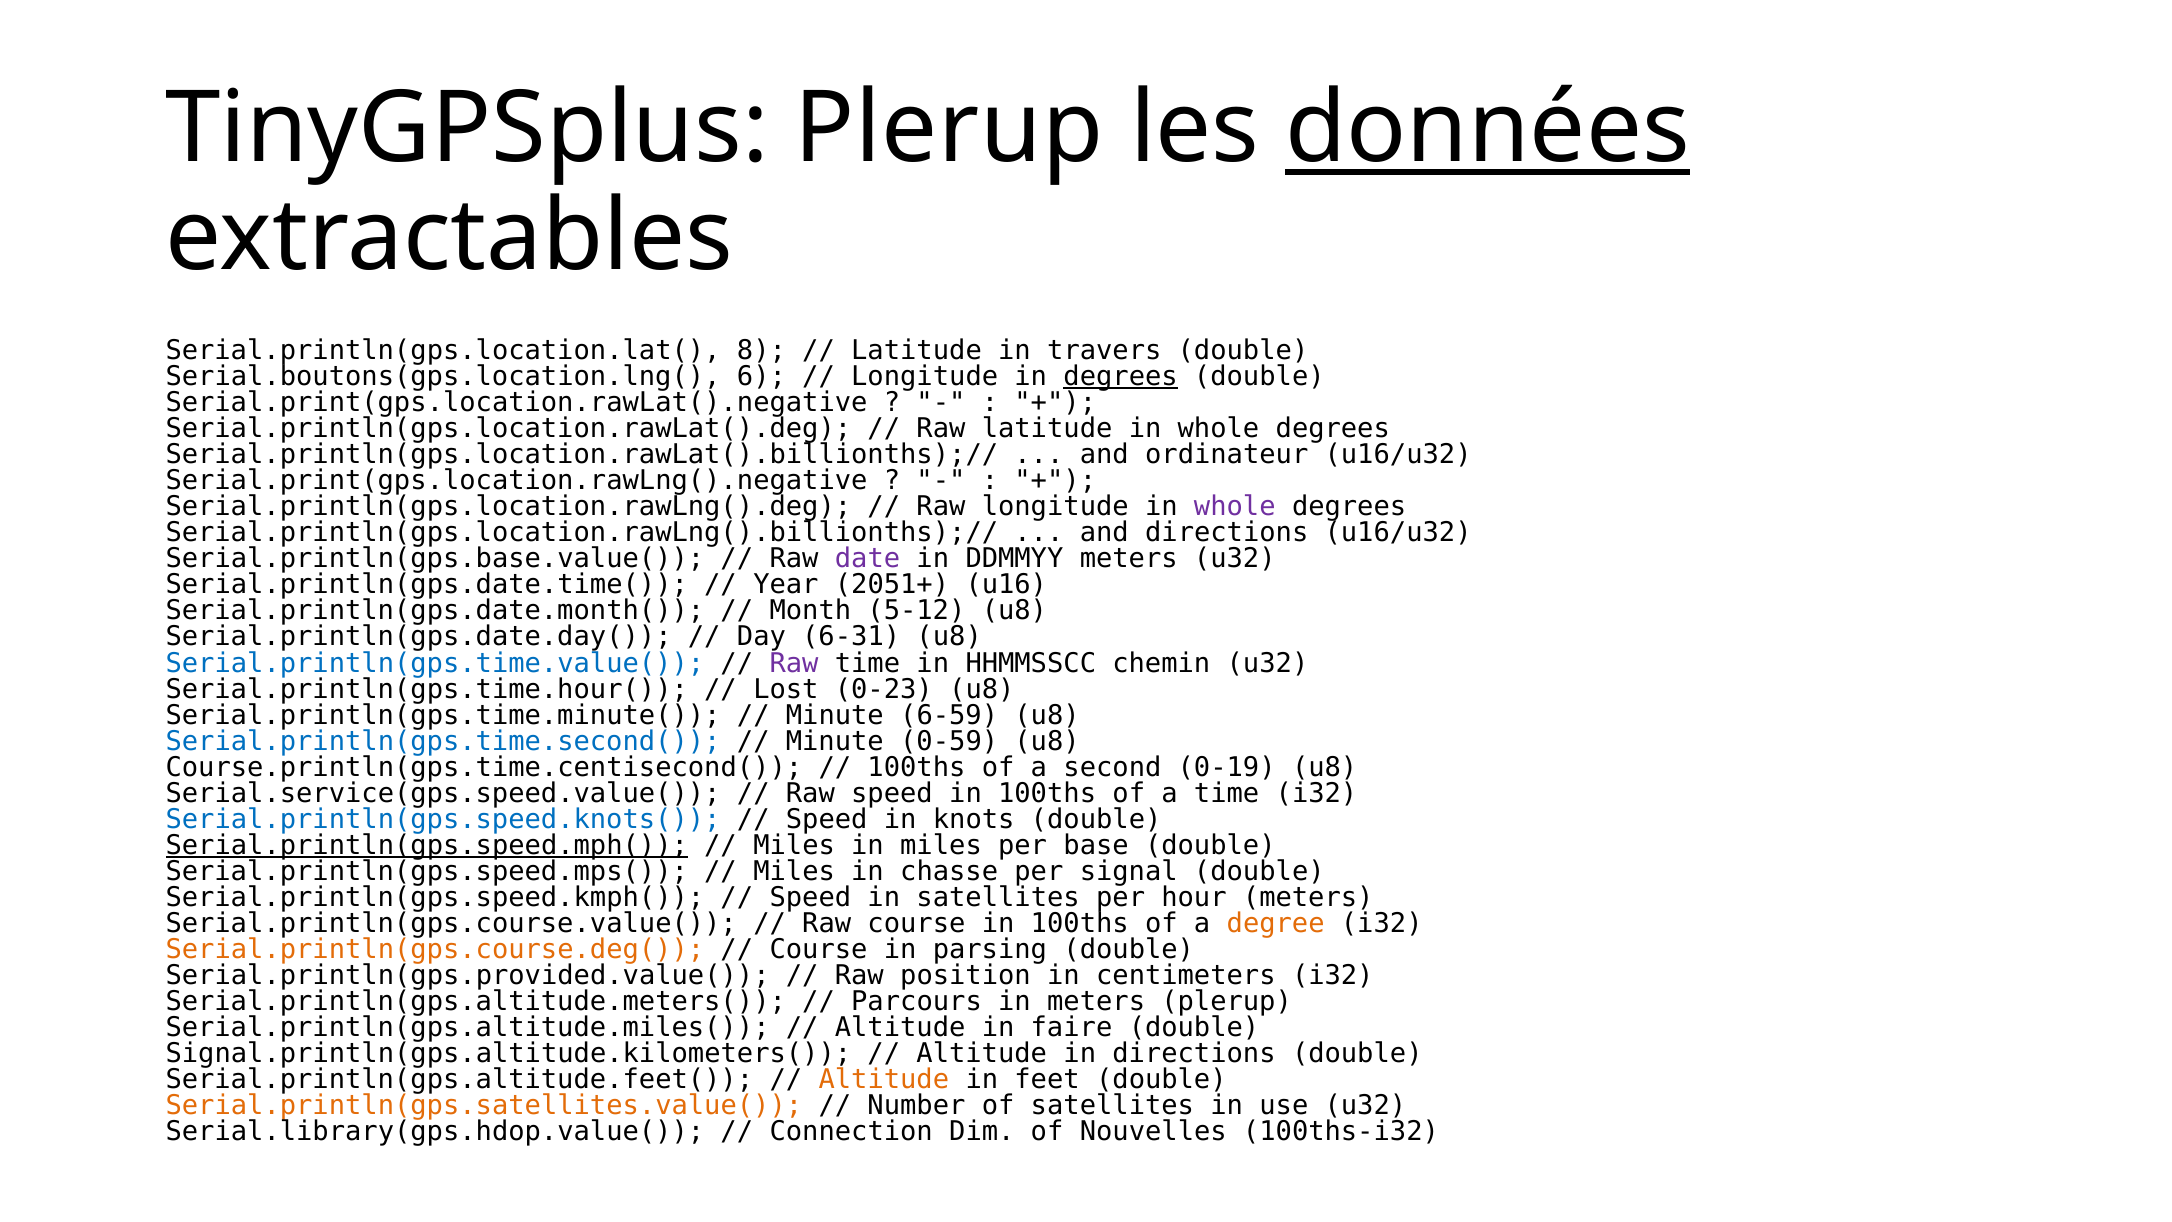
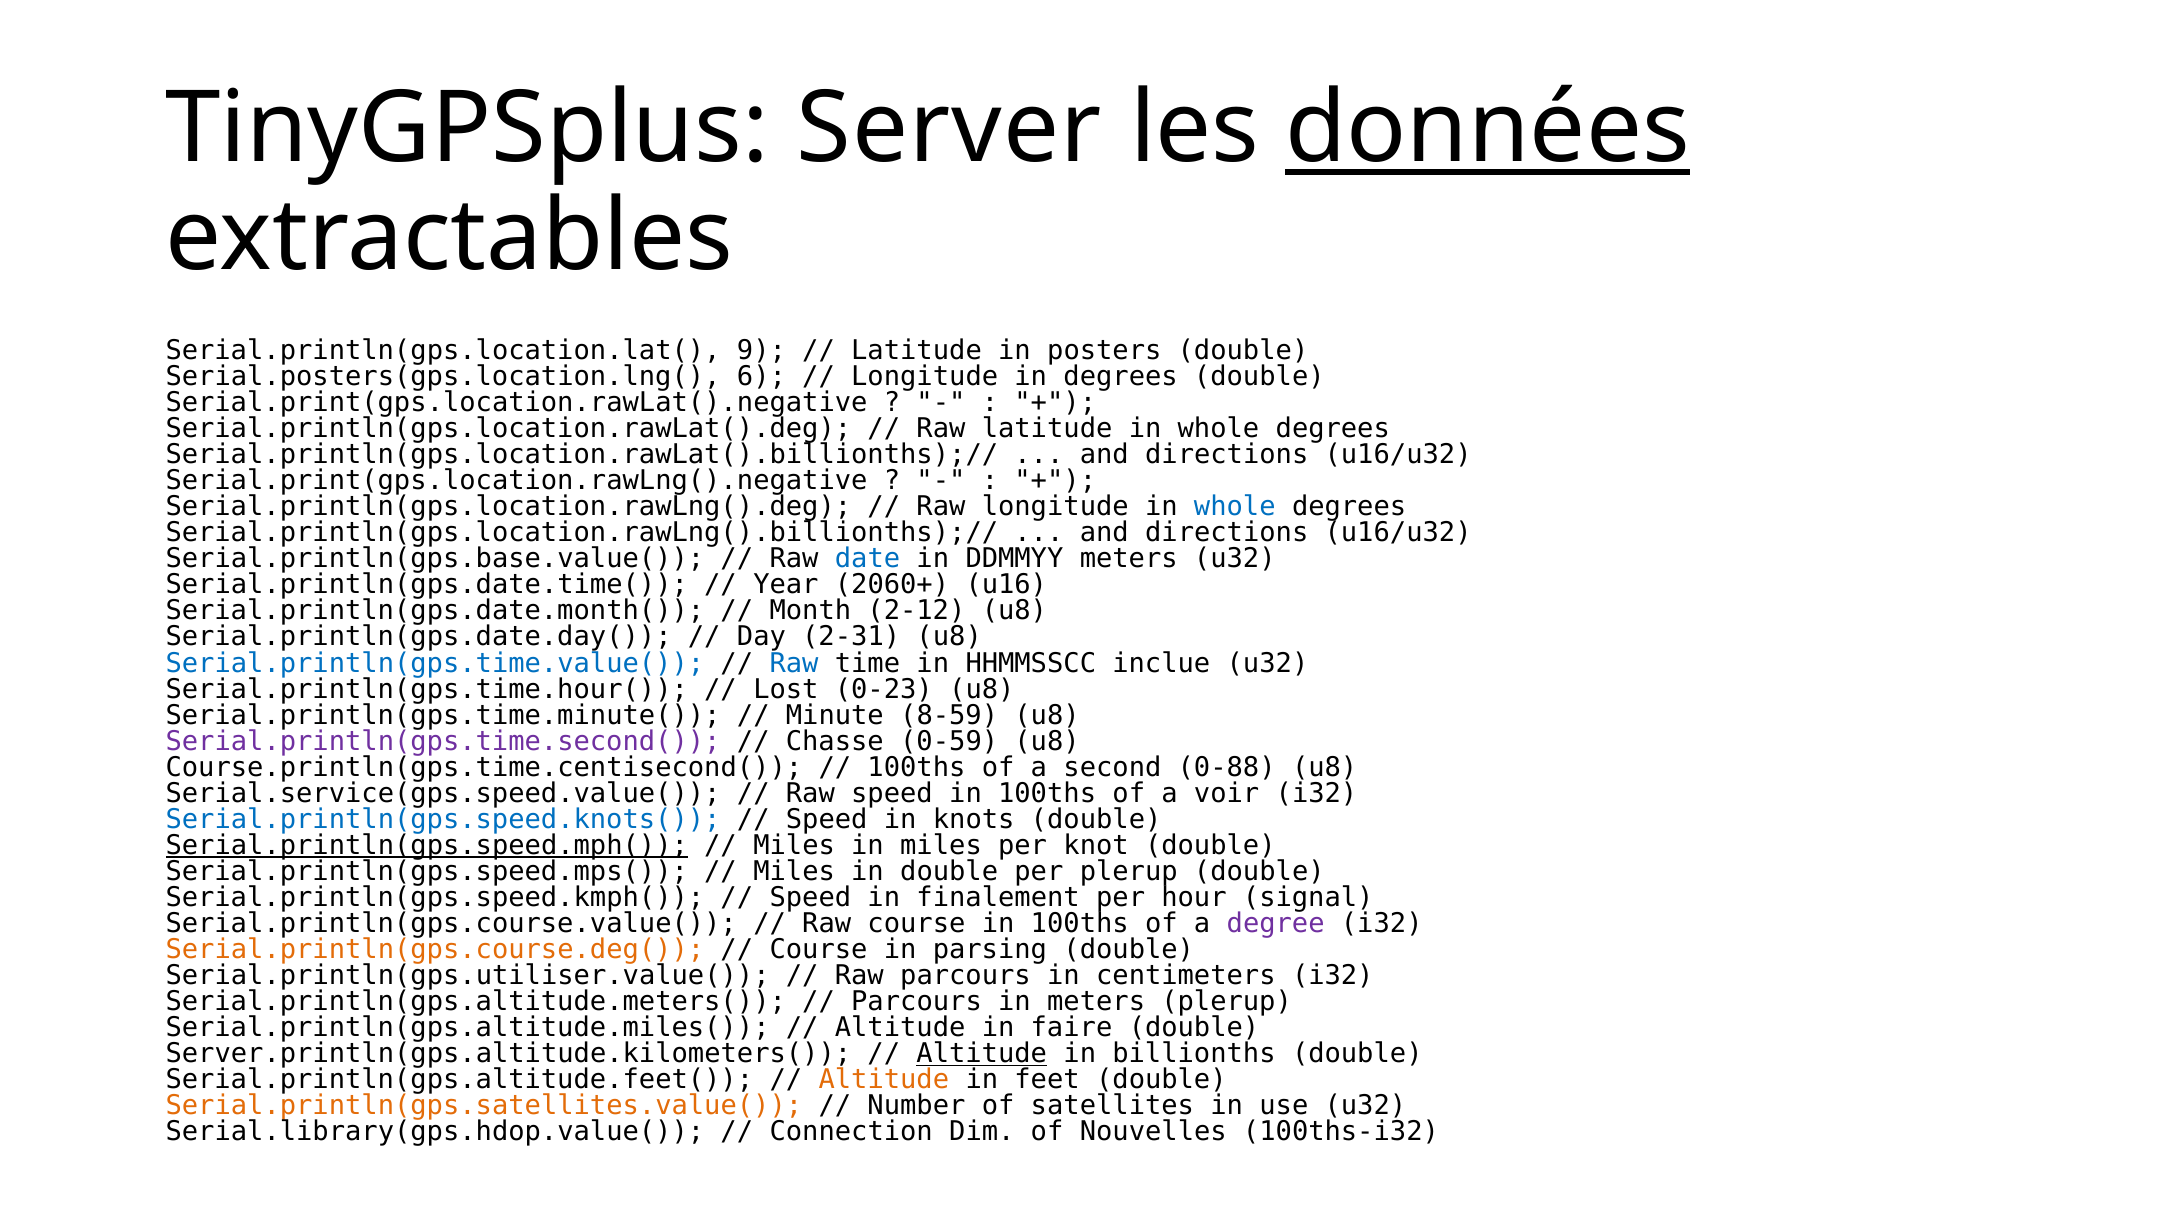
TinyGPSplus Plerup: Plerup -> Server
8: 8 -> 9
travers: travers -> posters
Serial.boutons(gps.location.lng(: Serial.boutons(gps.location.lng( -> Serial.posters(gps.location.lng(
degrees at (1121, 376) underline: present -> none
ordinateur at (1227, 455): ordinateur -> directions
whole at (1235, 507) colour: purple -> blue
date colour: purple -> blue
2051+: 2051+ -> 2060+
5-12: 5-12 -> 2-12
6-31: 6-31 -> 2-31
Raw at (794, 663) colour: purple -> blue
chemin: chemin -> inclue
6-59: 6-59 -> 8-59
Serial.println(gps.time.second( colour: blue -> purple
Minute at (835, 741): Minute -> Chasse
0-19: 0-19 -> 0-88
a time: time -> voir
base: base -> knot
in chasse: chasse -> double
per signal: signal -> plerup
in satellites: satellites -> finalement
hour meters: meters -> signal
degree colour: orange -> purple
Serial.println(gps.provided.value(: Serial.println(gps.provided.value( -> Serial.println(gps.utiliser.value(
Raw position: position -> parcours
Signal.println(gps.altitude.kilometers(: Signal.println(gps.altitude.kilometers( -> Server.println(gps.altitude.kilometers(
Altitude at (982, 1053) underline: none -> present
in directions: directions -> billionths
